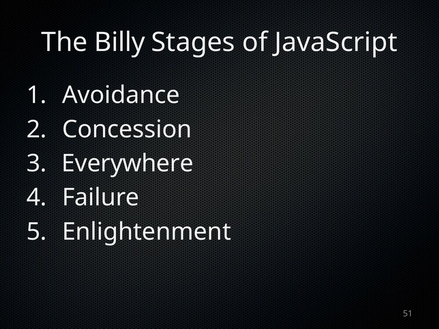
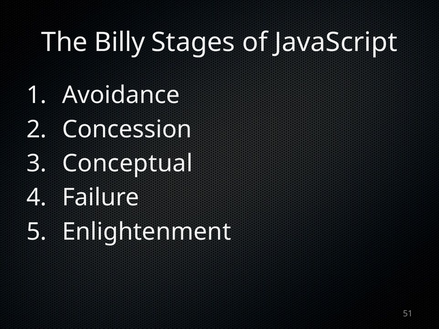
Everywhere: Everywhere -> Conceptual
